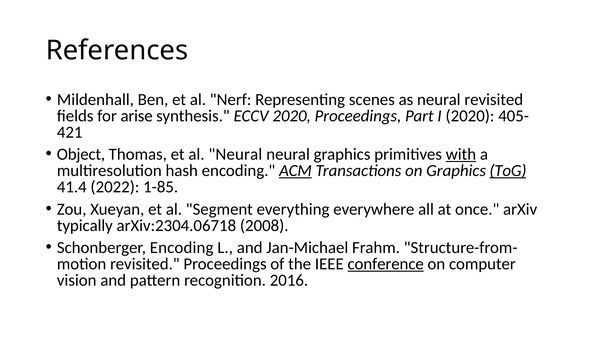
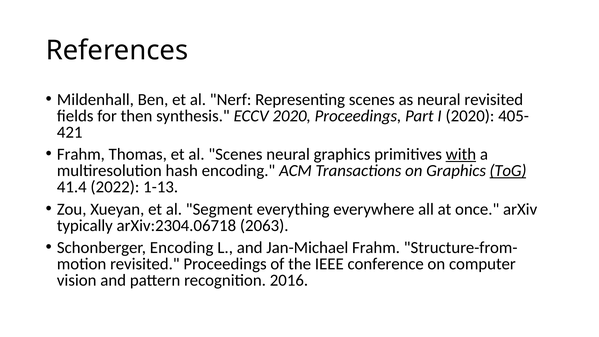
arise: arise -> then
Object at (81, 154): Object -> Frahm
al Neural: Neural -> Scenes
ACM underline: present -> none
1-85: 1-85 -> 1-13
2008: 2008 -> 2063
conference underline: present -> none
